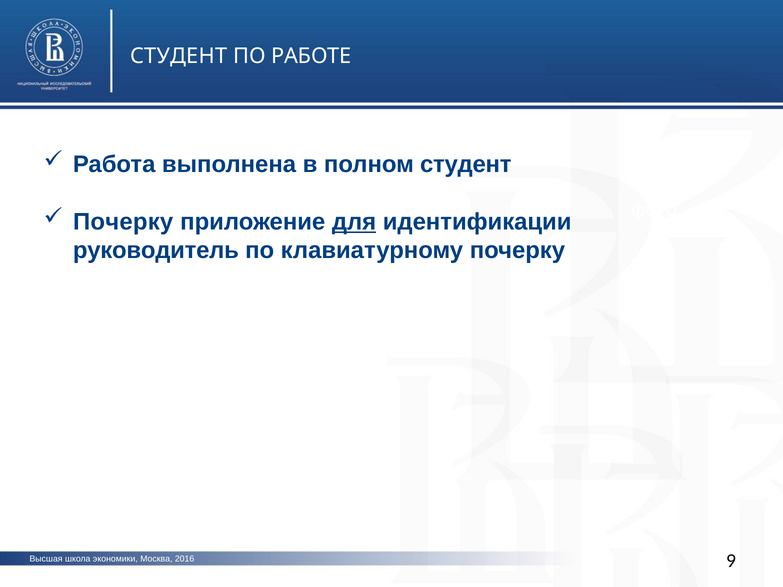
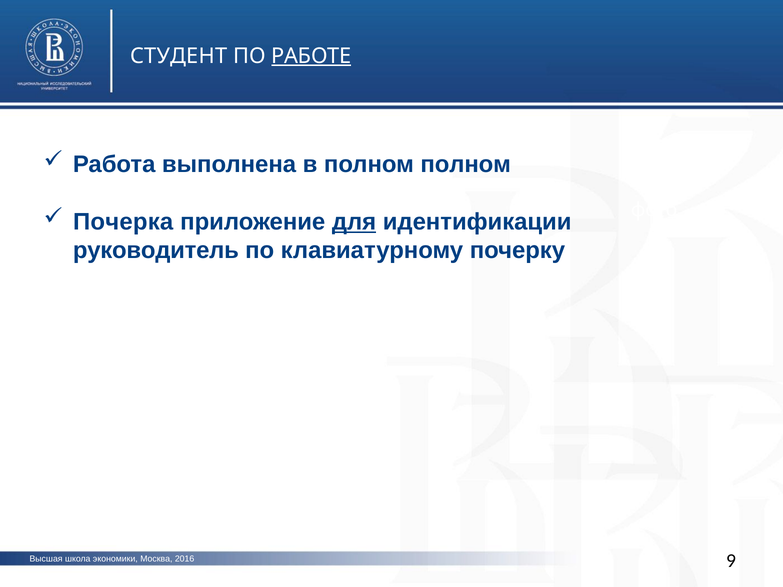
РАБОТЕ underline: none -> present
полном студент: студент -> полном
Почерку at (123, 222): Почерку -> Почерка
